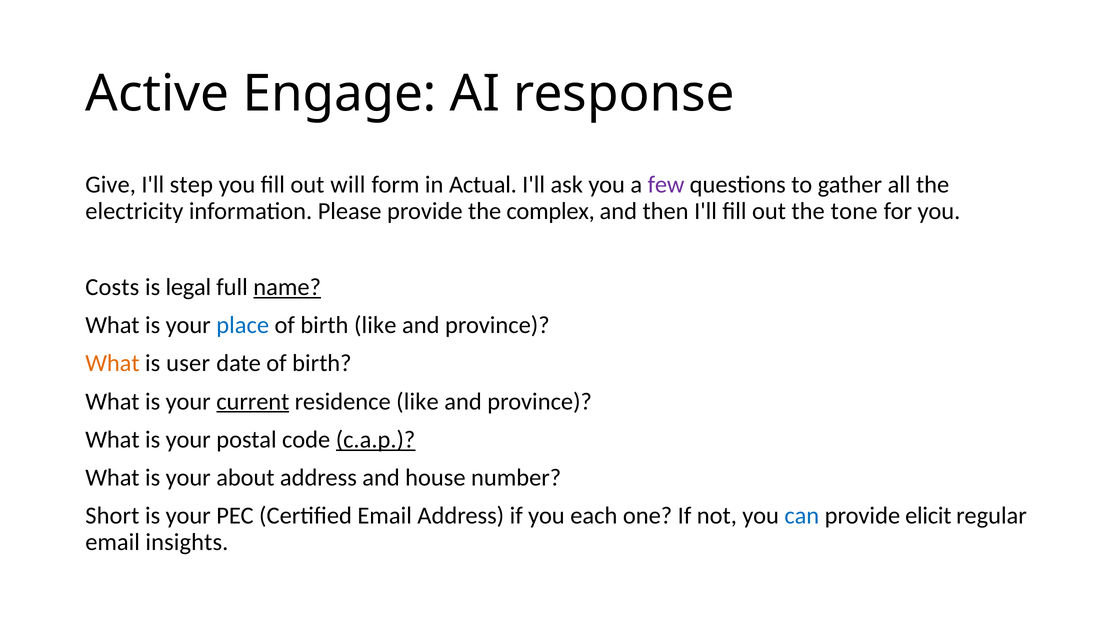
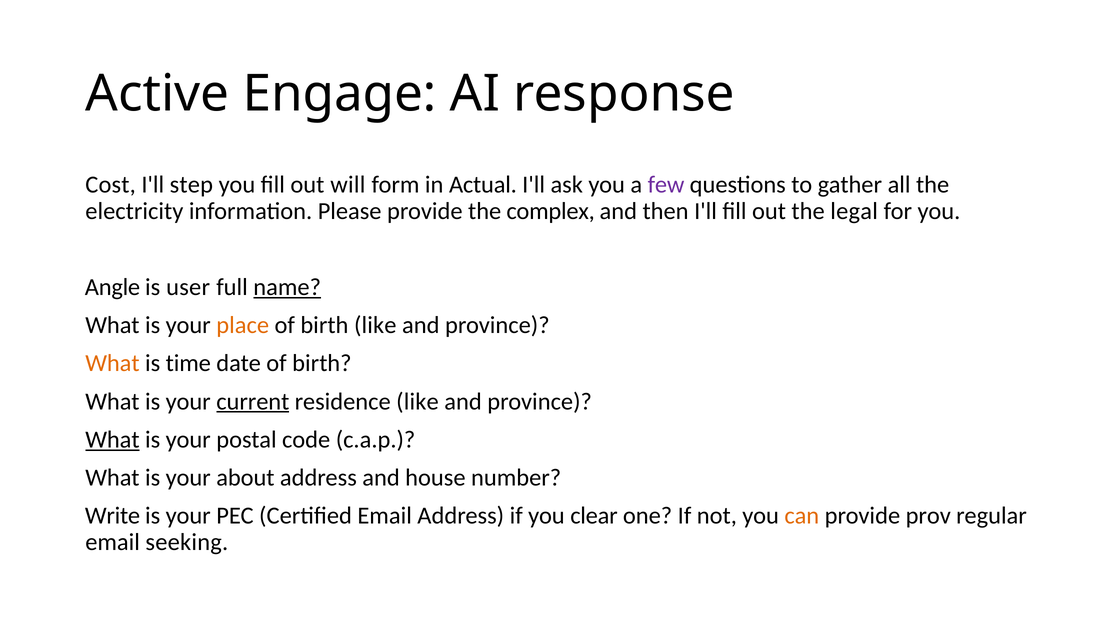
Give: Give -> Cost
tone: tone -> legal
Costs: Costs -> Angle
legal: legal -> user
place colour: blue -> orange
user: user -> time
What at (112, 440) underline: none -> present
c.a.p underline: present -> none
Short: Short -> Write
each: each -> clear
can colour: blue -> orange
elicit: elicit -> prov
insights: insights -> seeking
